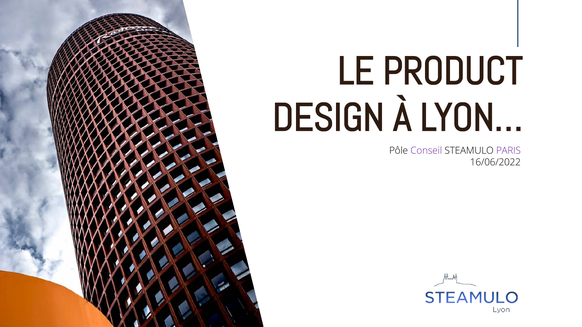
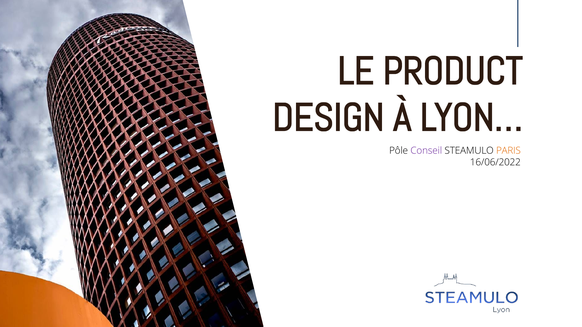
PARIS colour: purple -> orange
